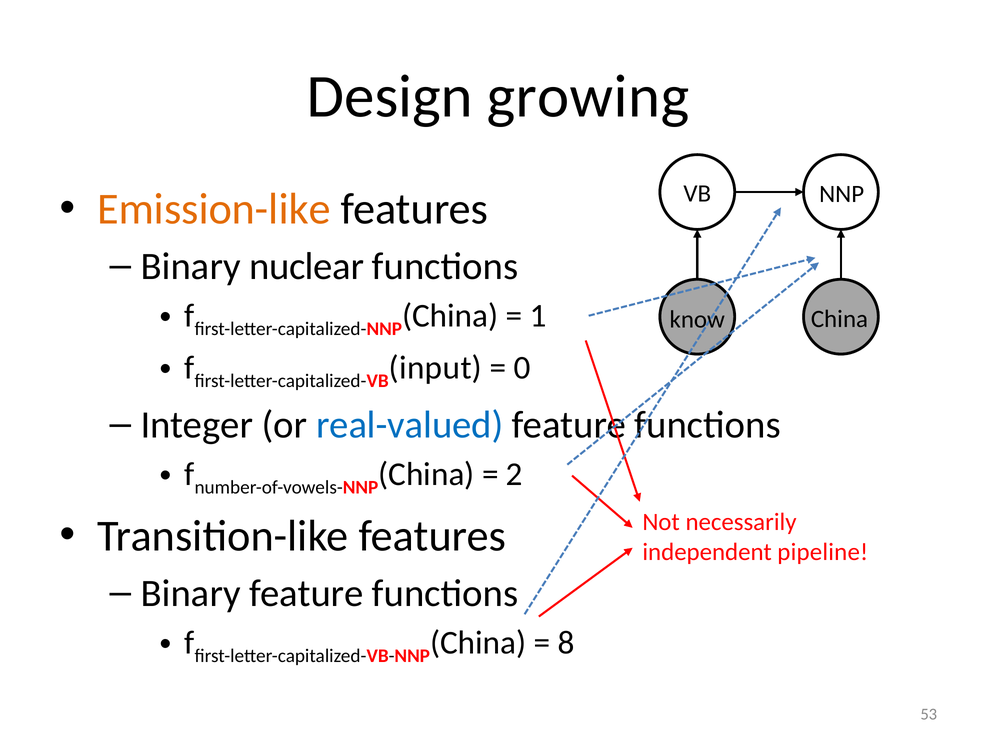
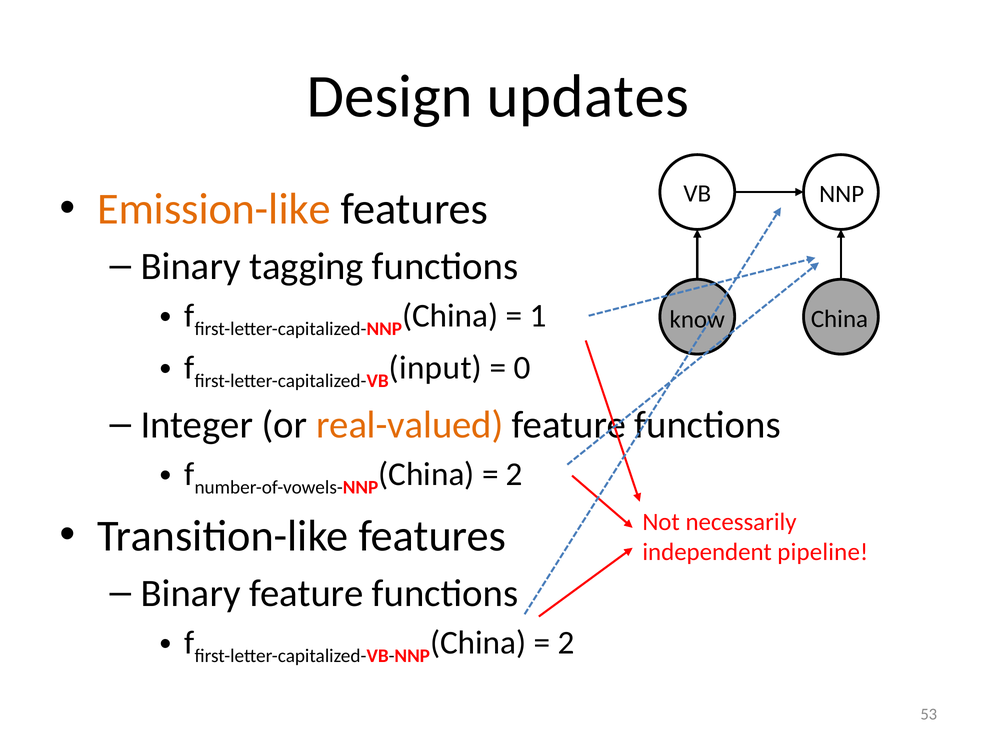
growing: growing -> updates
nuclear: nuclear -> tagging
real-valued colour: blue -> orange
8 at (566, 643): 8 -> 2
